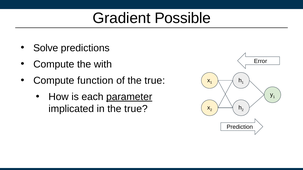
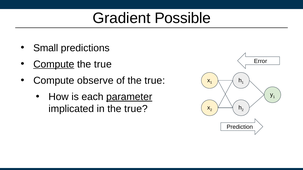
Solve: Solve -> Small
Compute at (54, 64) underline: none -> present
with at (103, 64): with -> true
function: function -> observe
